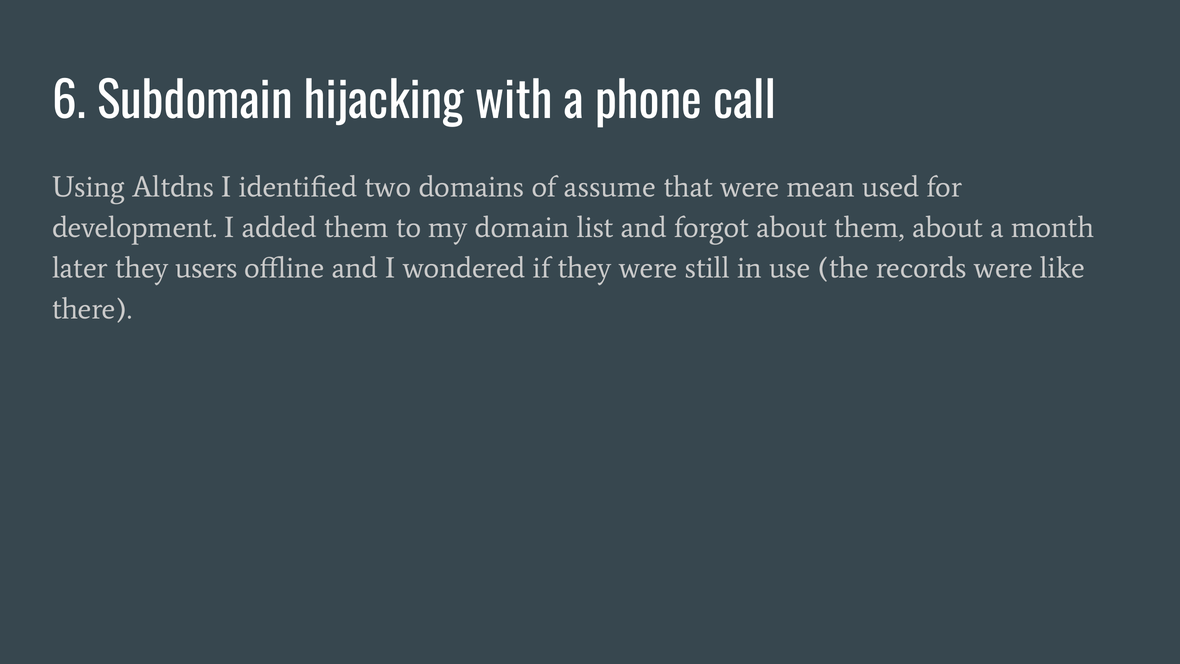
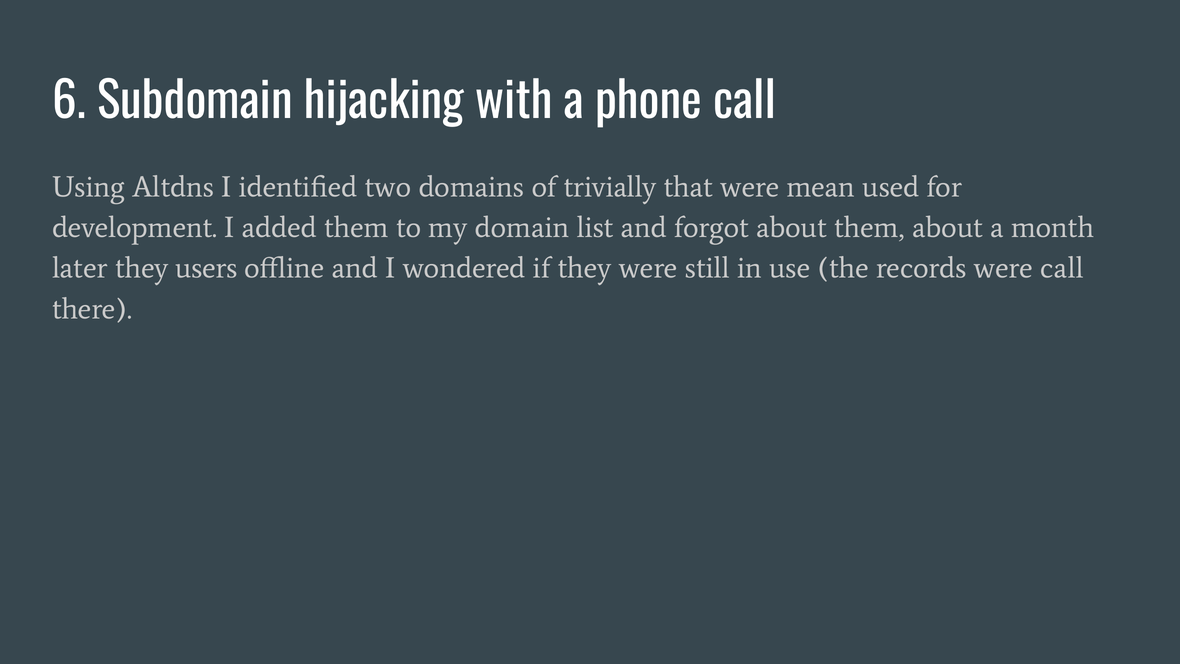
assume: assume -> trivially
were like: like -> call
